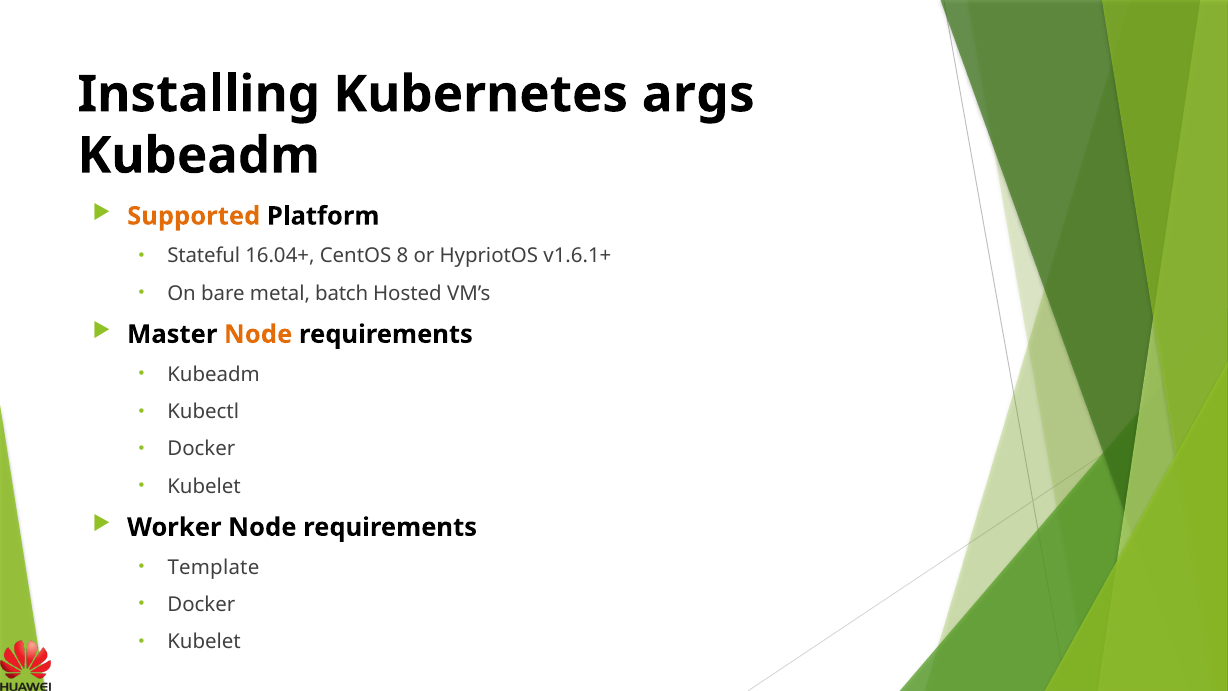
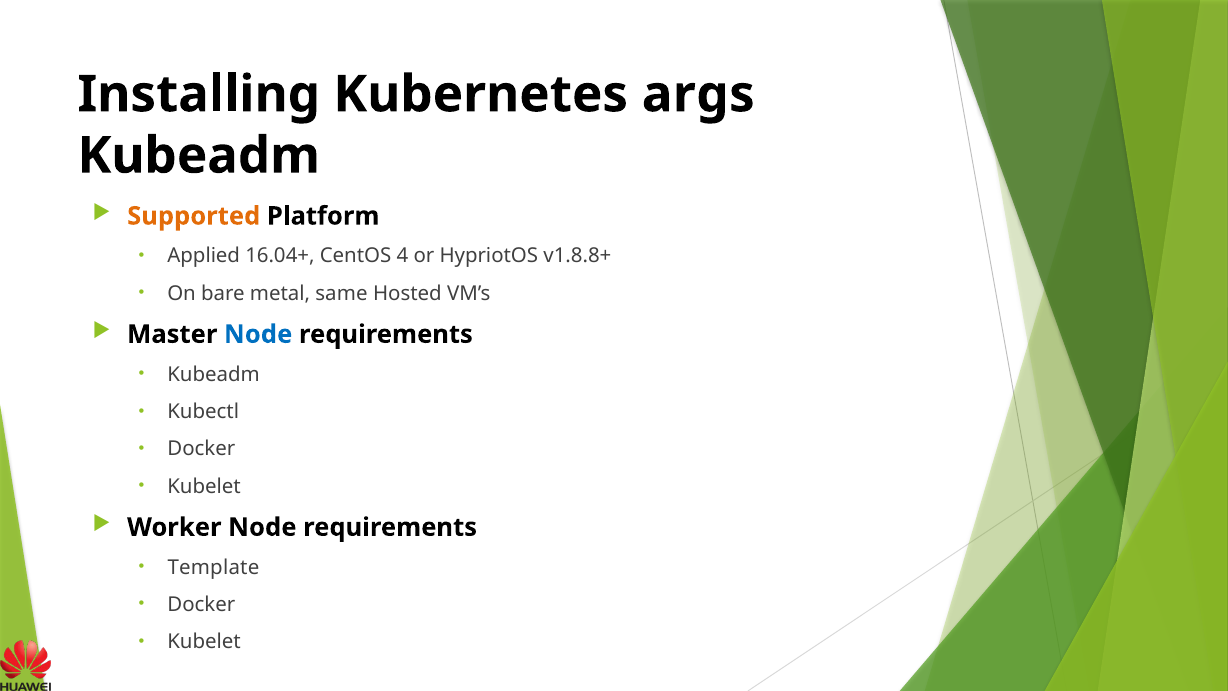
Stateful: Stateful -> Applied
8: 8 -> 4
v1.6.1+: v1.6.1+ -> v1.8.8+
batch: batch -> same
Node at (258, 334) colour: orange -> blue
